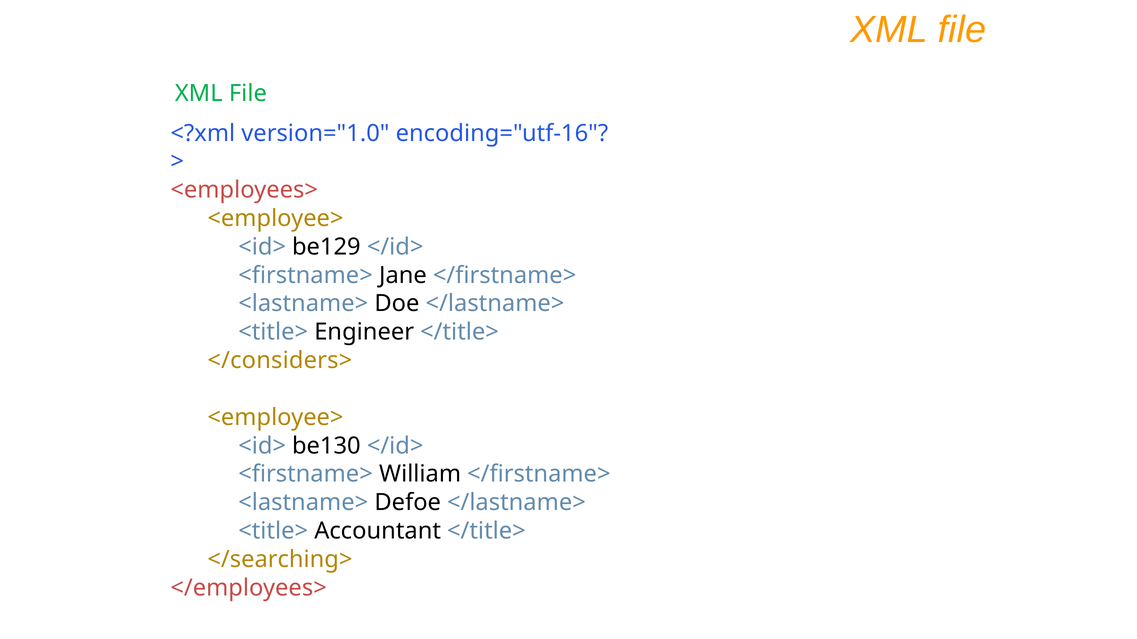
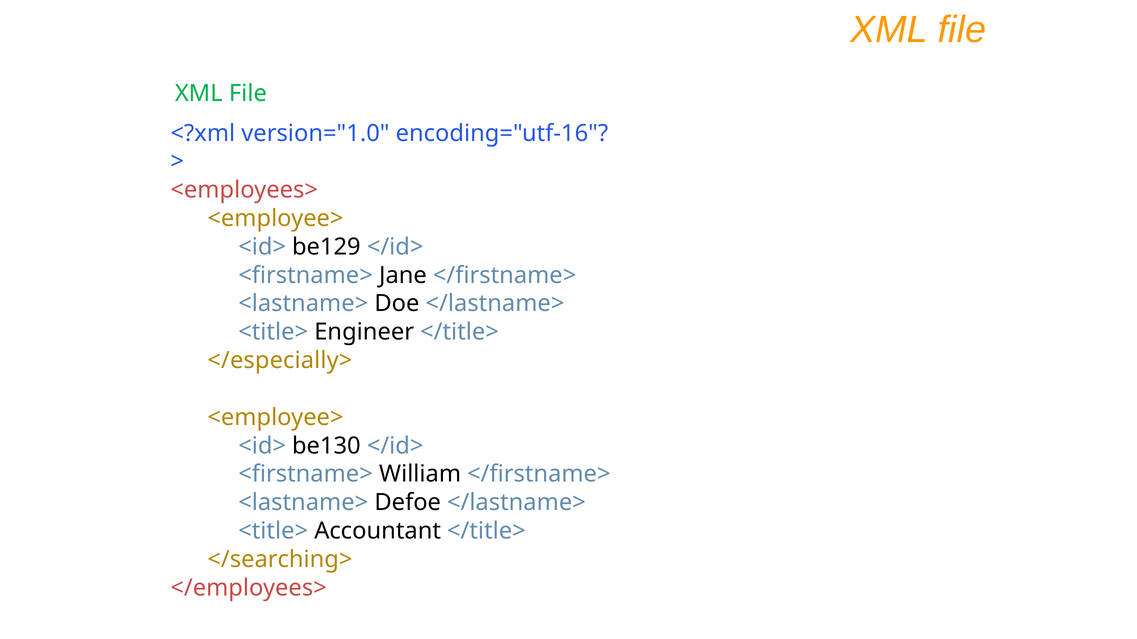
</considers>: </considers> -> </especially>
